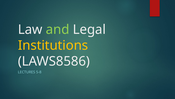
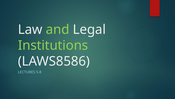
Institutions colour: yellow -> light green
